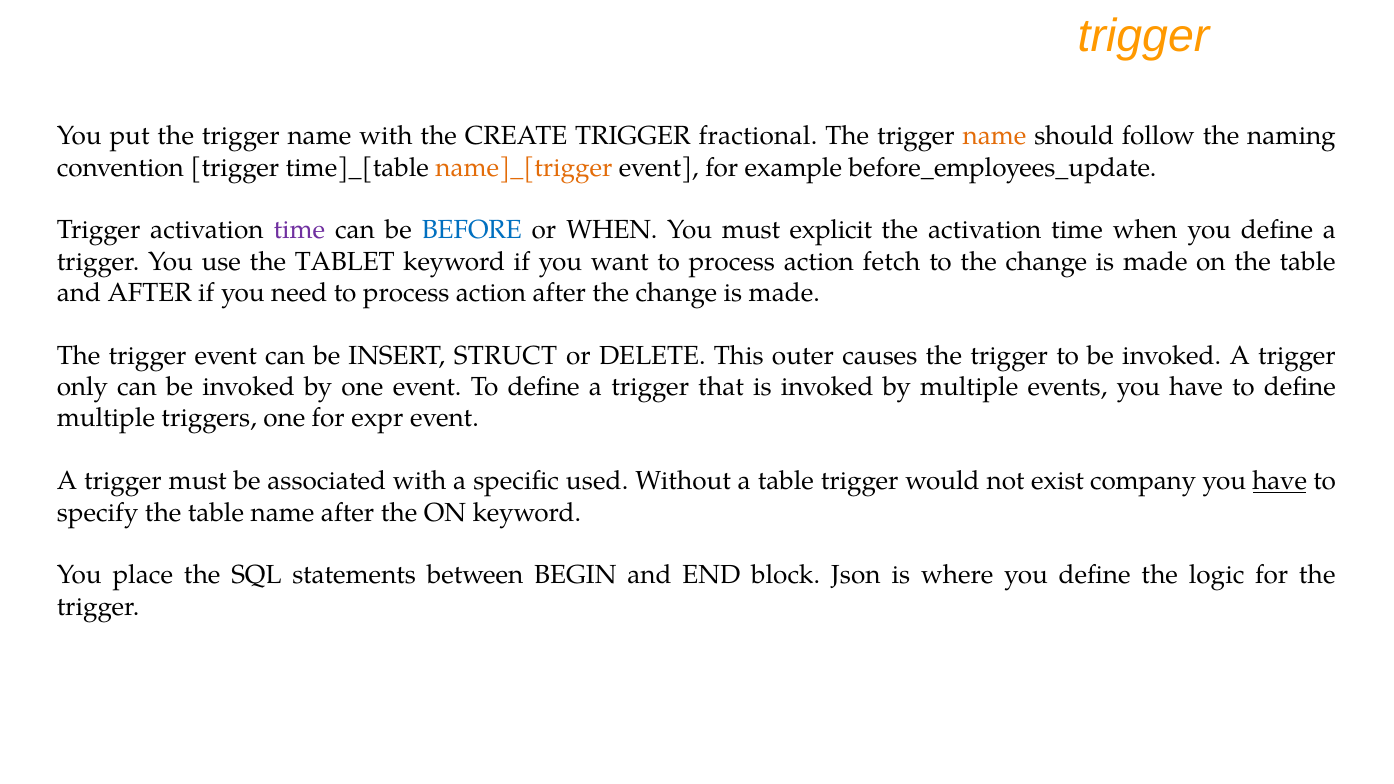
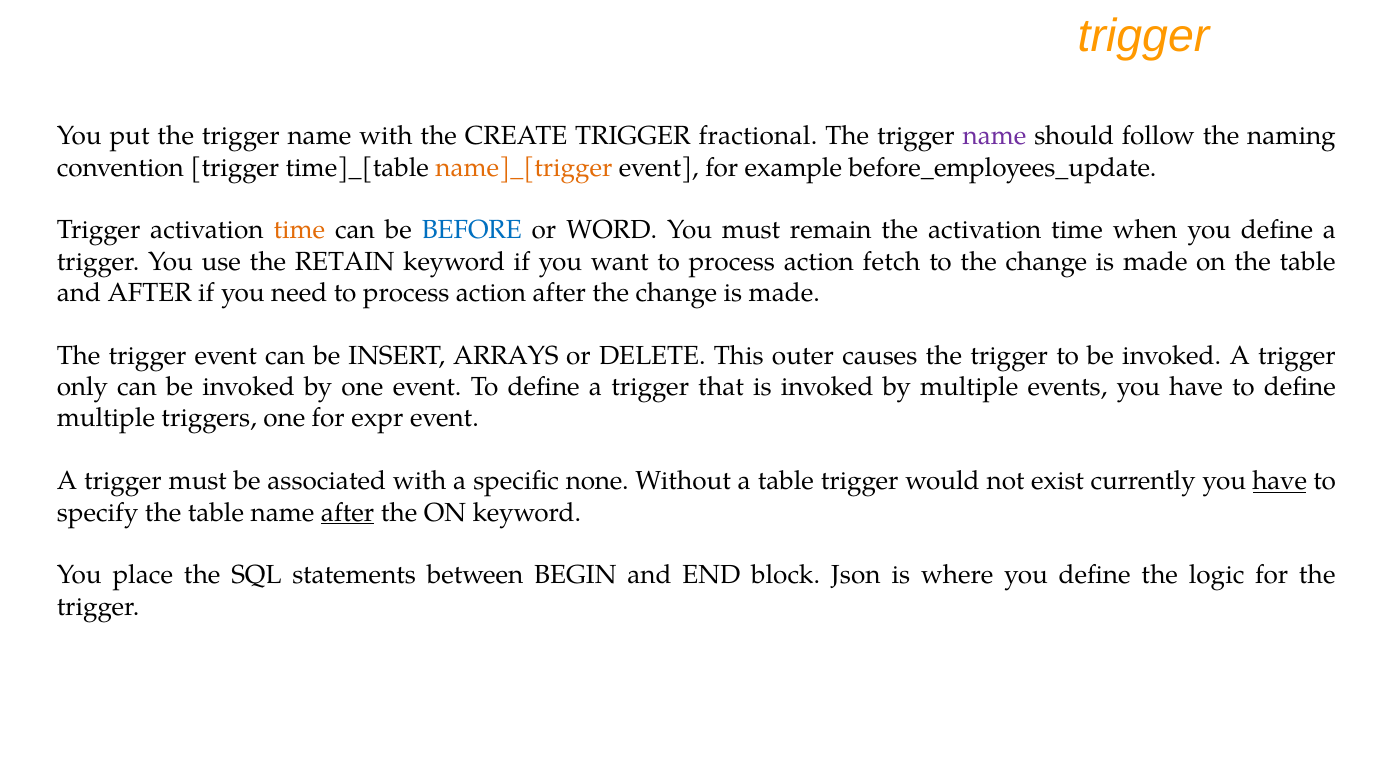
name at (995, 136) colour: orange -> purple
time at (299, 230) colour: purple -> orange
or WHEN: WHEN -> WORD
explicit: explicit -> remain
TABLET: TABLET -> RETAIN
STRUCT: STRUCT -> ARRAYS
used: used -> none
company: company -> currently
after at (348, 513) underline: none -> present
